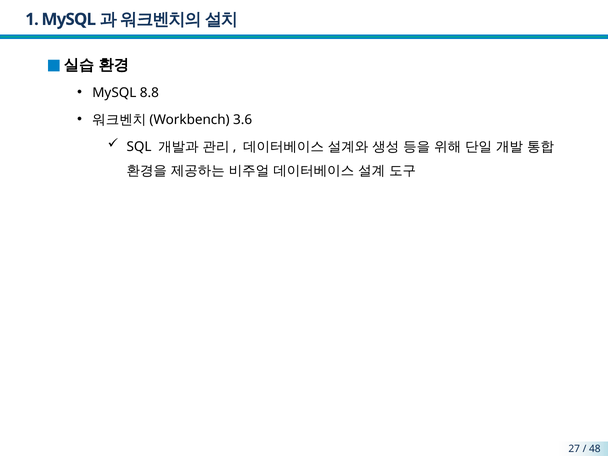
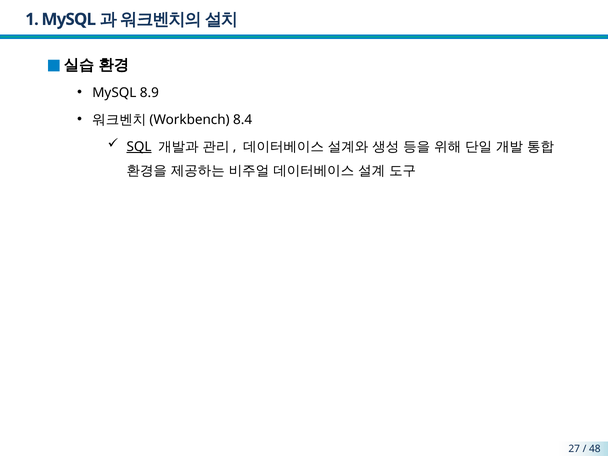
8.8: 8.8 -> 8.9
3.6: 3.6 -> 8.4
SQL underline: none -> present
